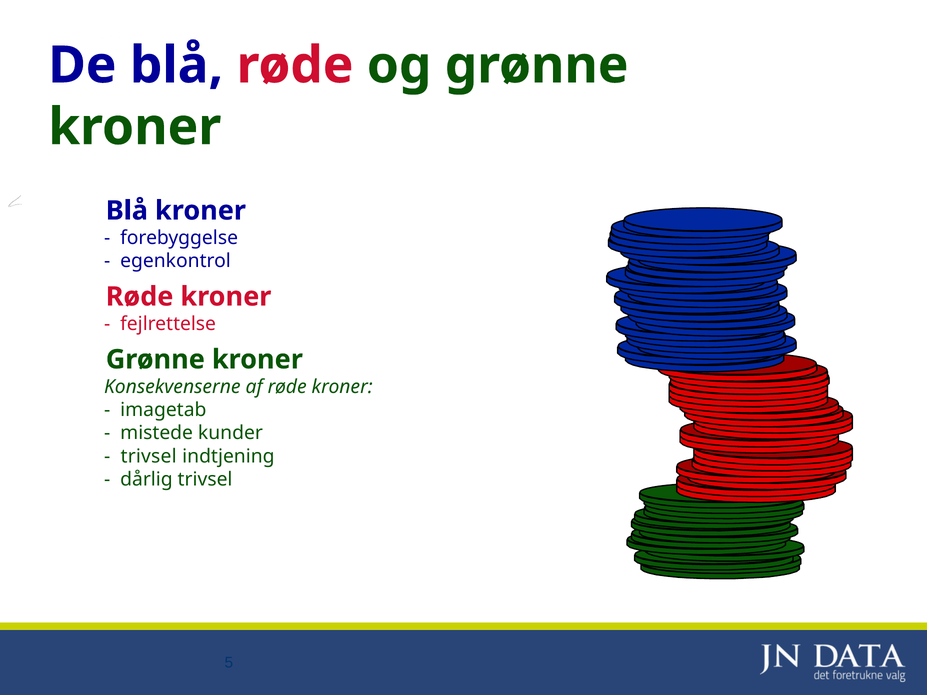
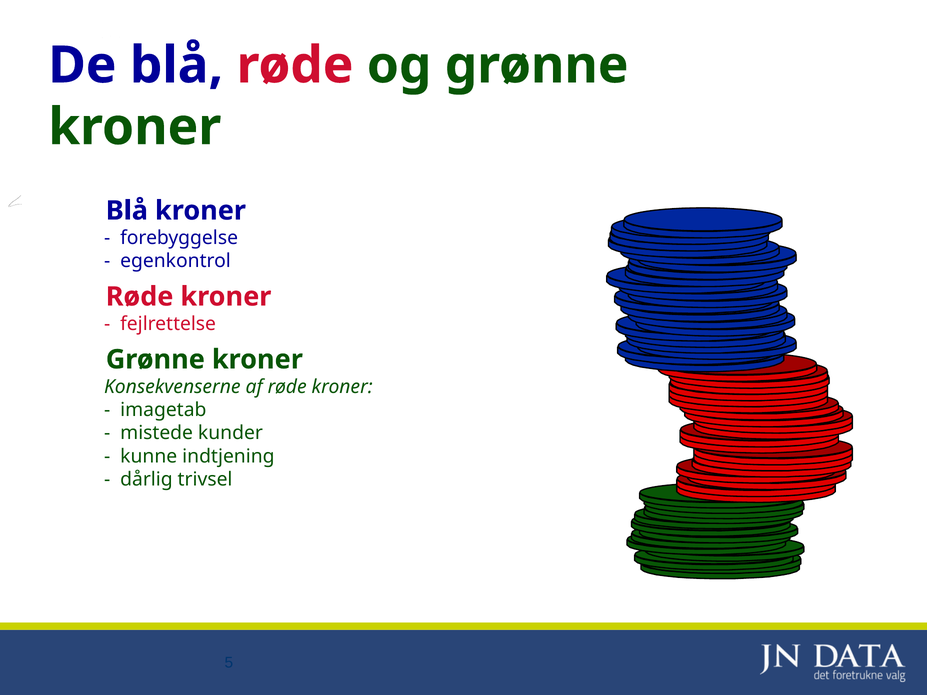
trivsel at (149, 456): trivsel -> kunne
